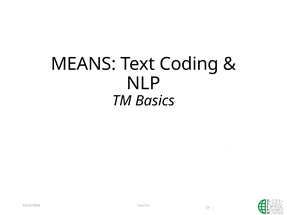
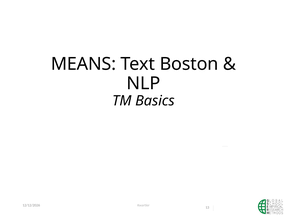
Coding: Coding -> Boston
